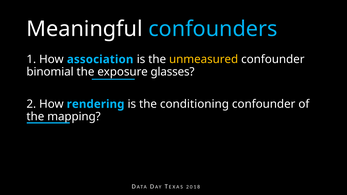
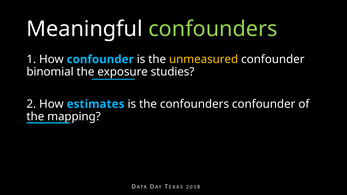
confounders at (213, 29) colour: light blue -> light green
How association: association -> confounder
glasses: glasses -> studies
rendering: rendering -> estimates
the conditioning: conditioning -> confounders
